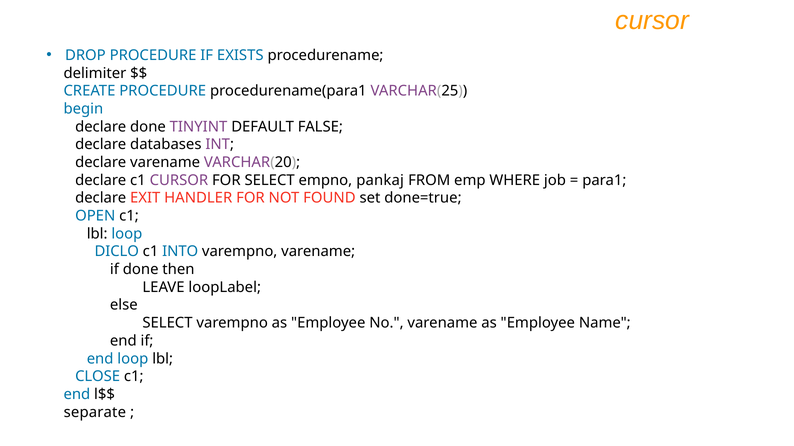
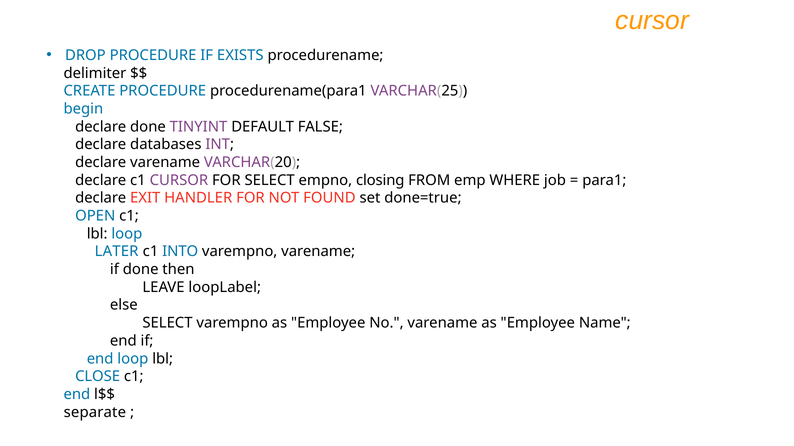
pankaj: pankaj -> closing
DICLO: DICLO -> LATER
